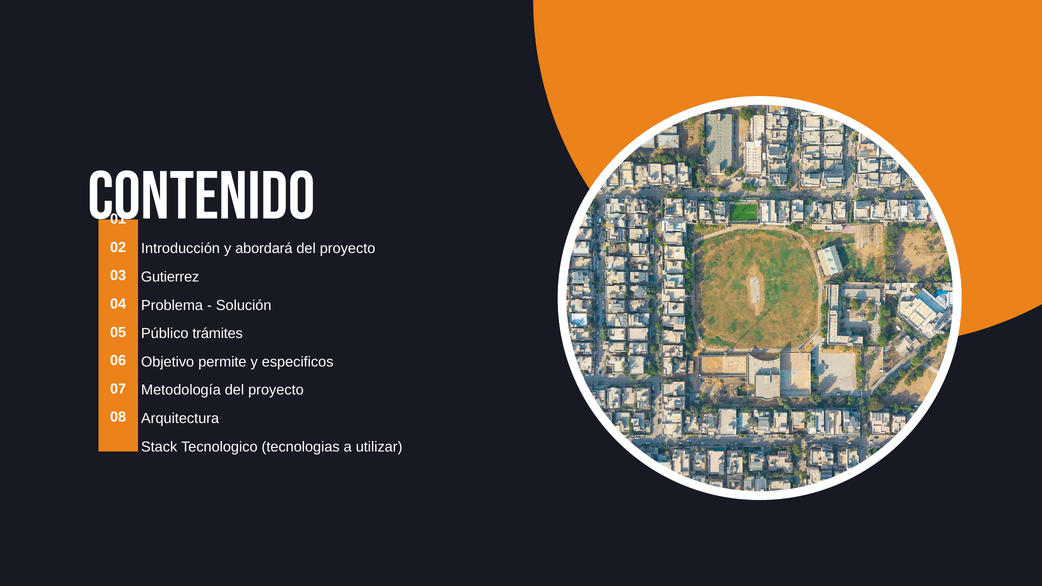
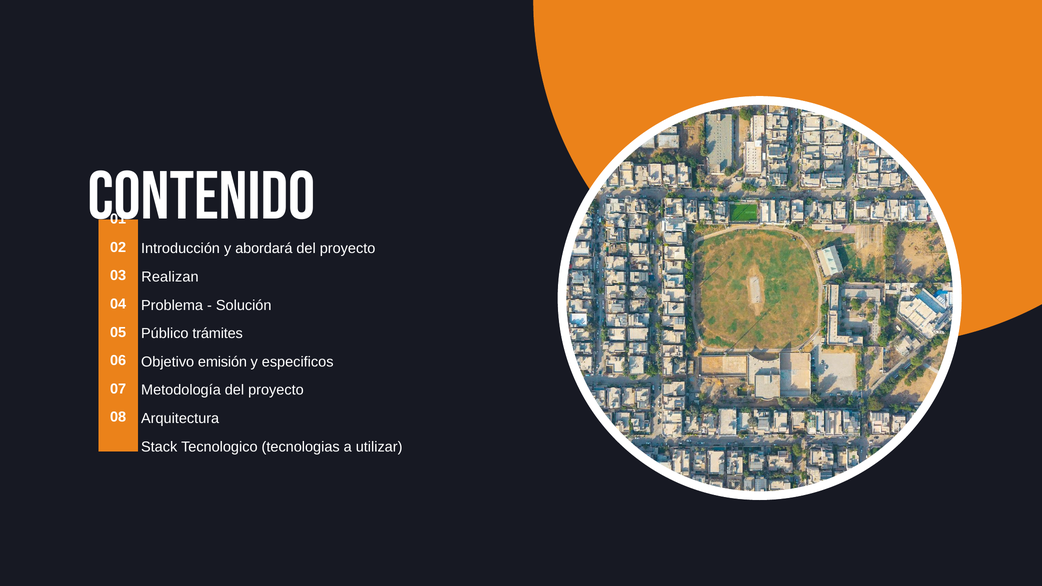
Gutierrez: Gutierrez -> Realizan
permite: permite -> emisión
